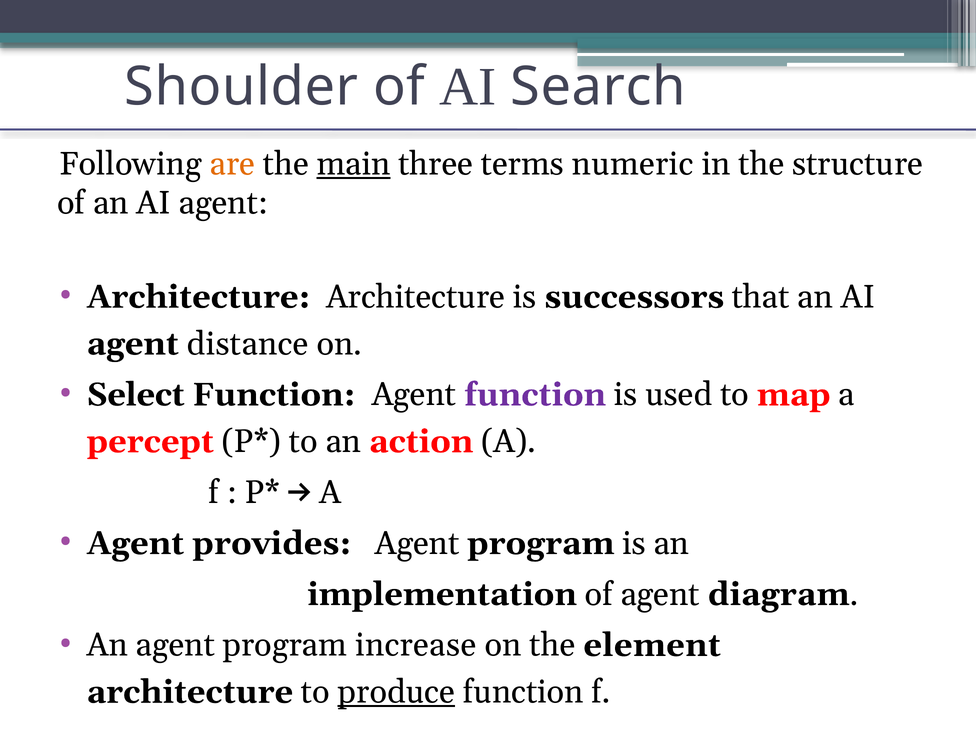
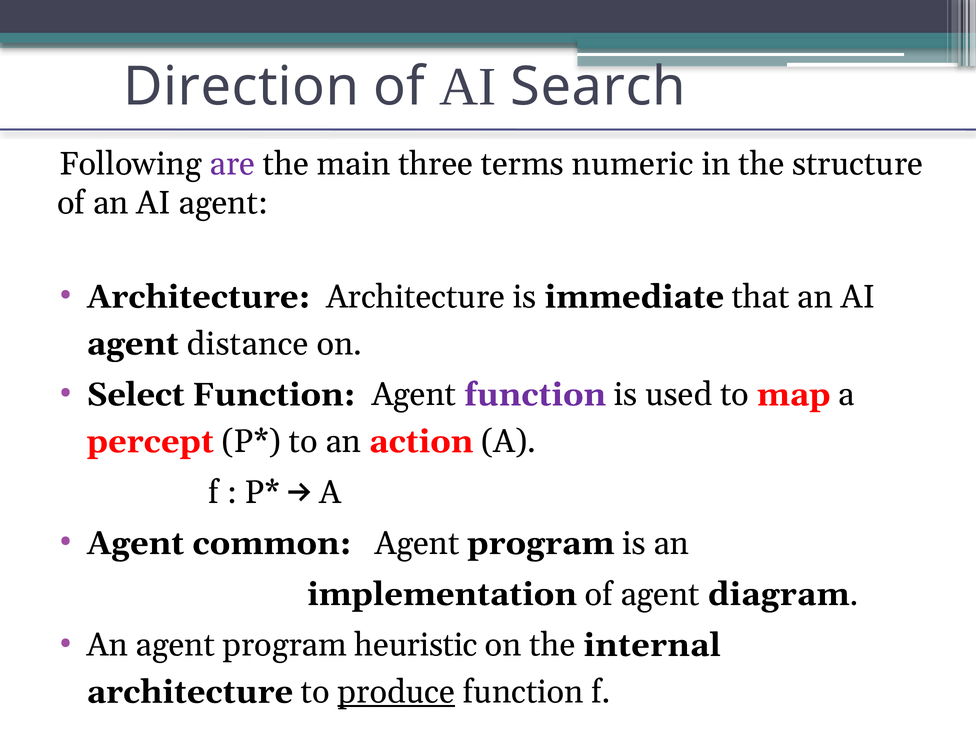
Shoulder: Shoulder -> Direction
are colour: orange -> purple
main underline: present -> none
successors: successors -> immediate
provides: provides -> common
increase: increase -> heuristic
element: element -> internal
